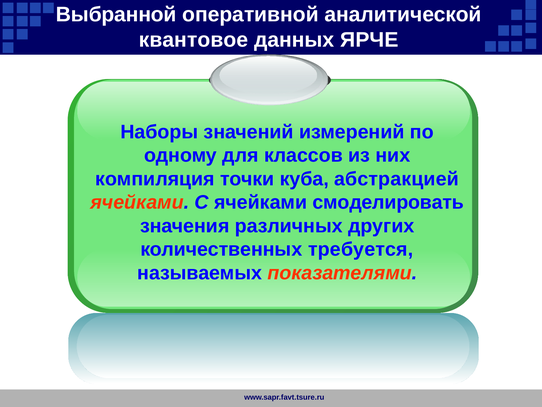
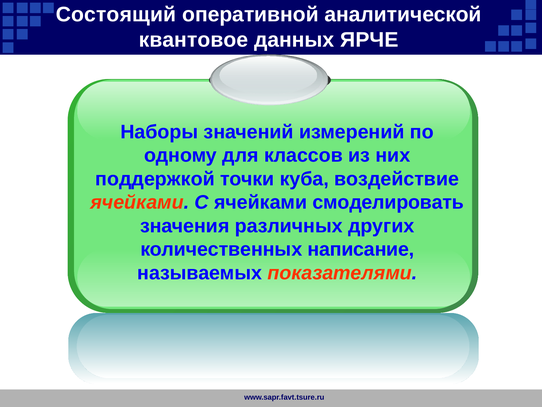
Выбранной: Выбранной -> Состоящий
компиляция: компиляция -> поддержкой
абстракцией: абстракцией -> воздействие
требуется: требуется -> написание
